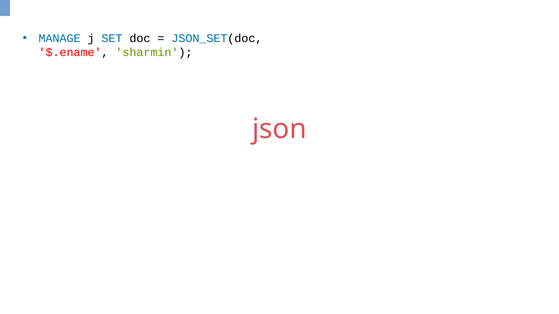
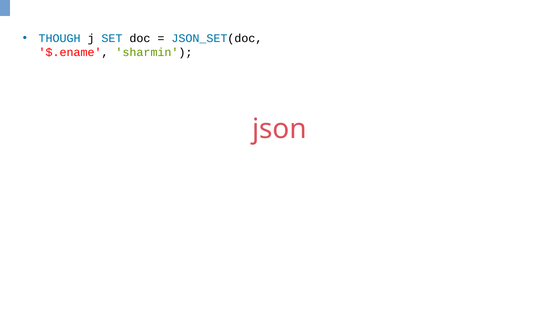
MANAGE: MANAGE -> THOUGH
